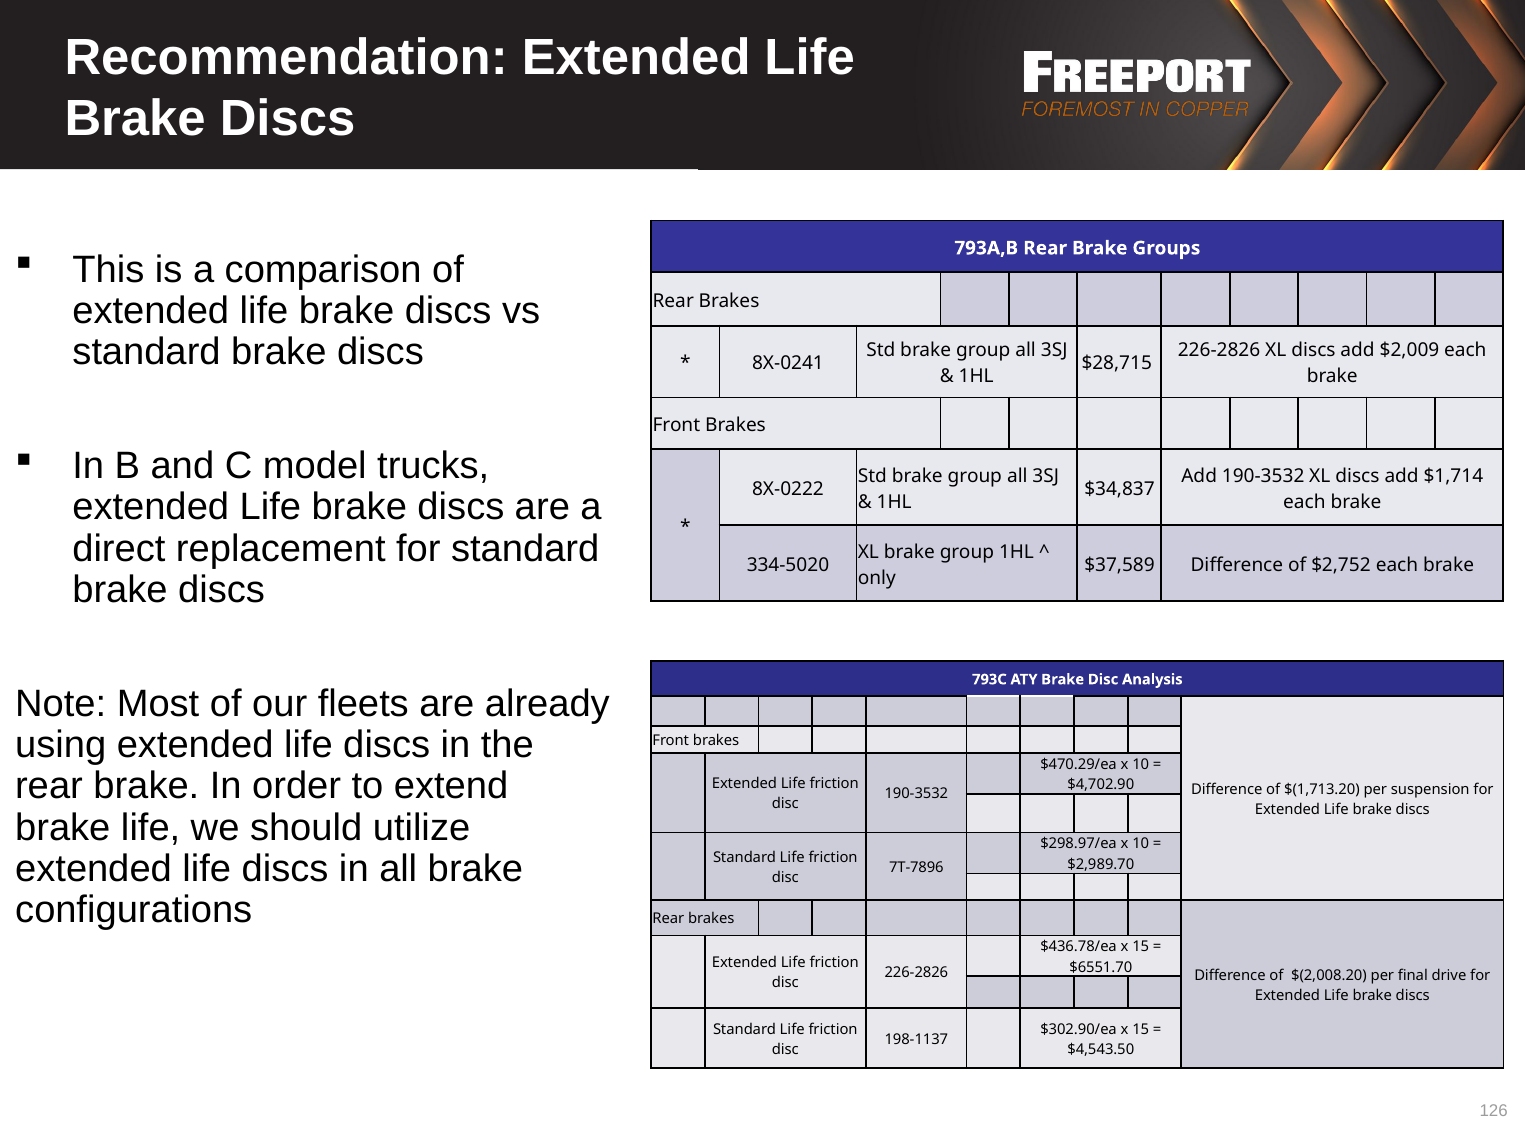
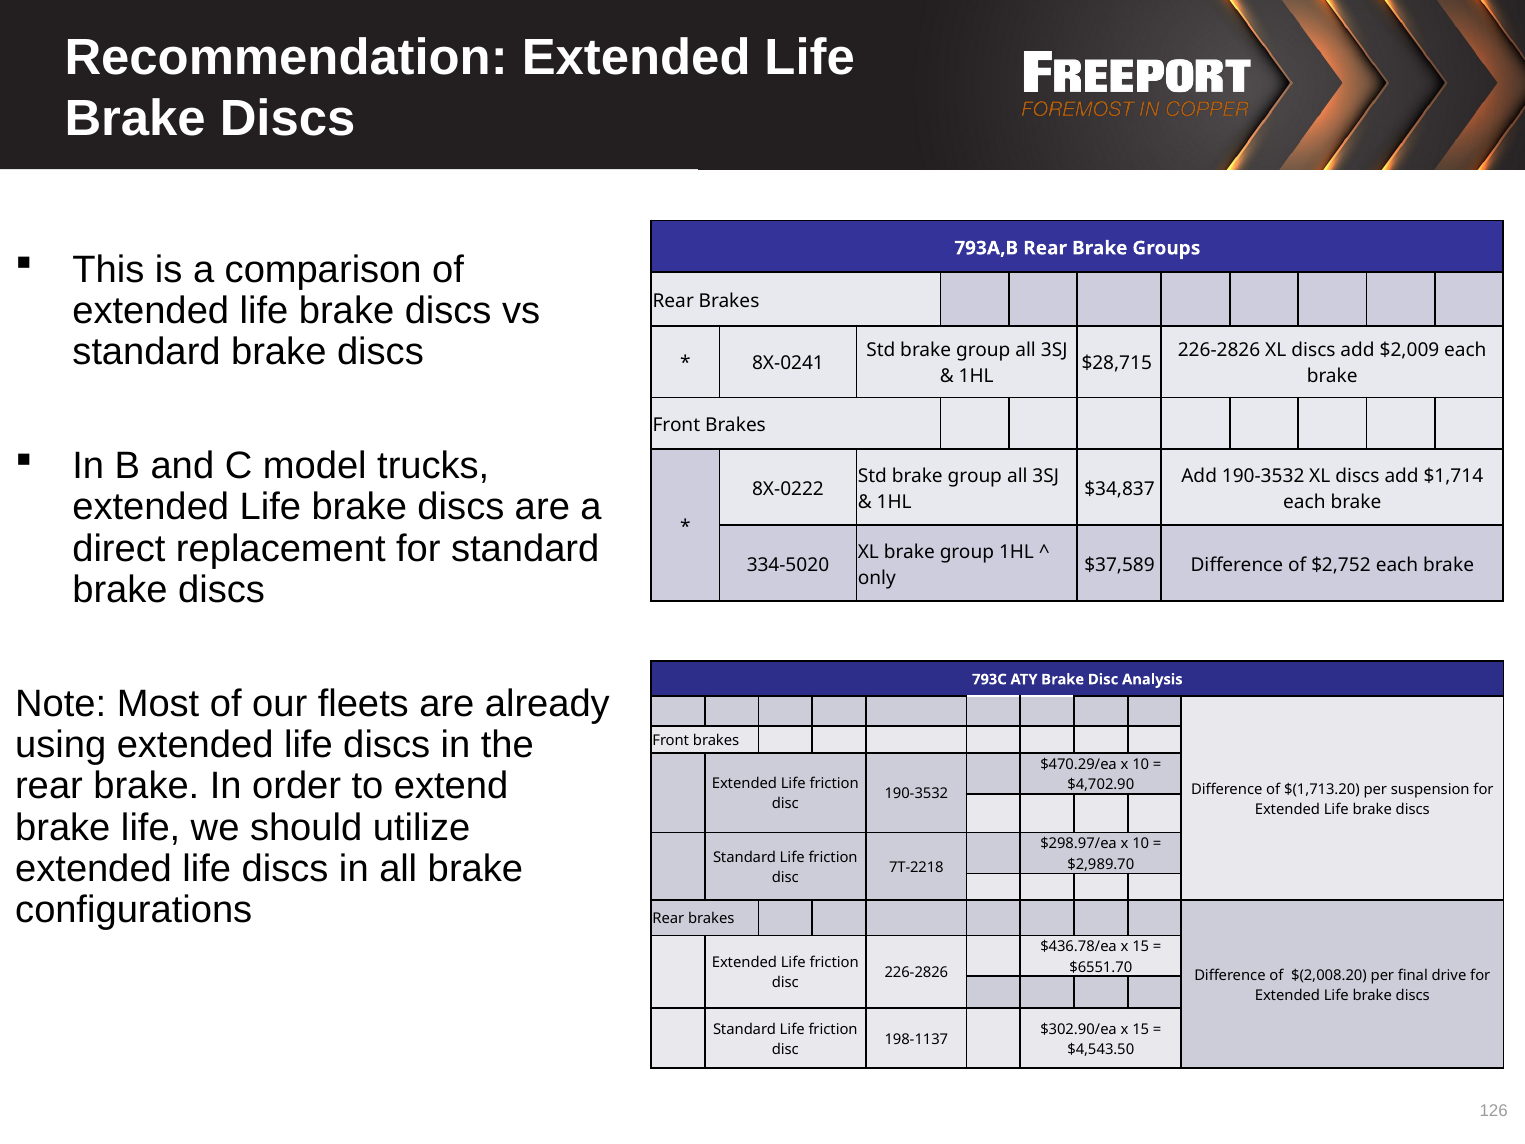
7T-7896: 7T-7896 -> 7T-2218
